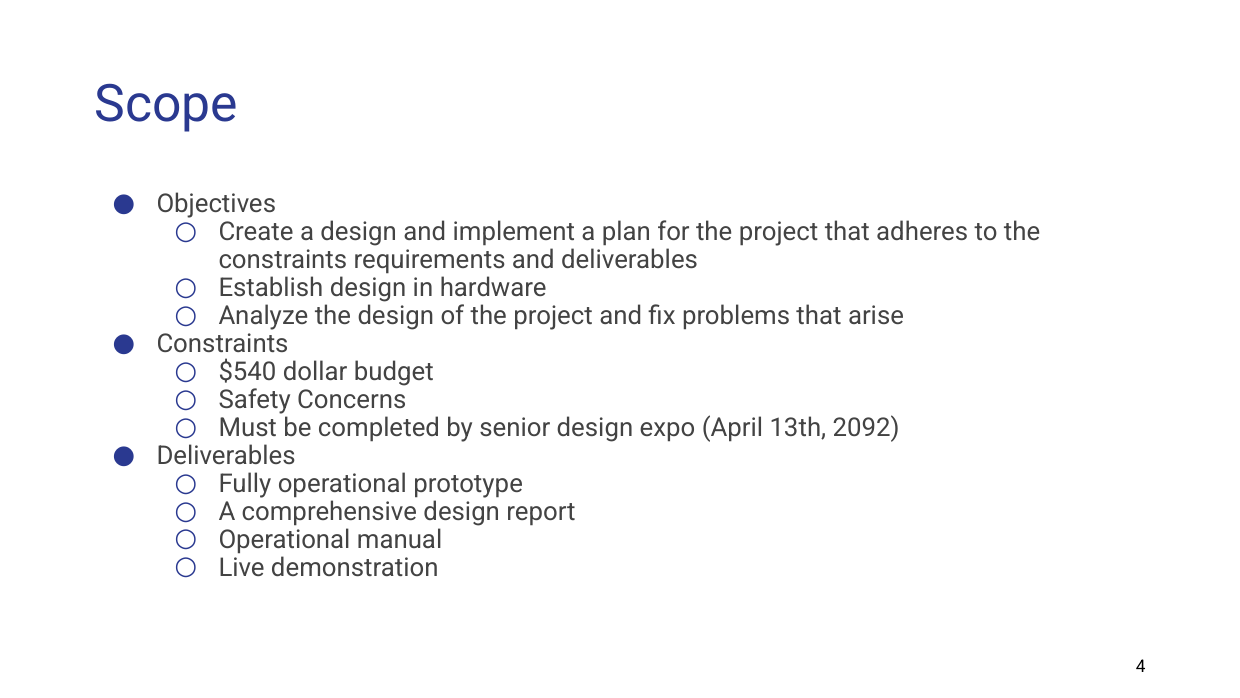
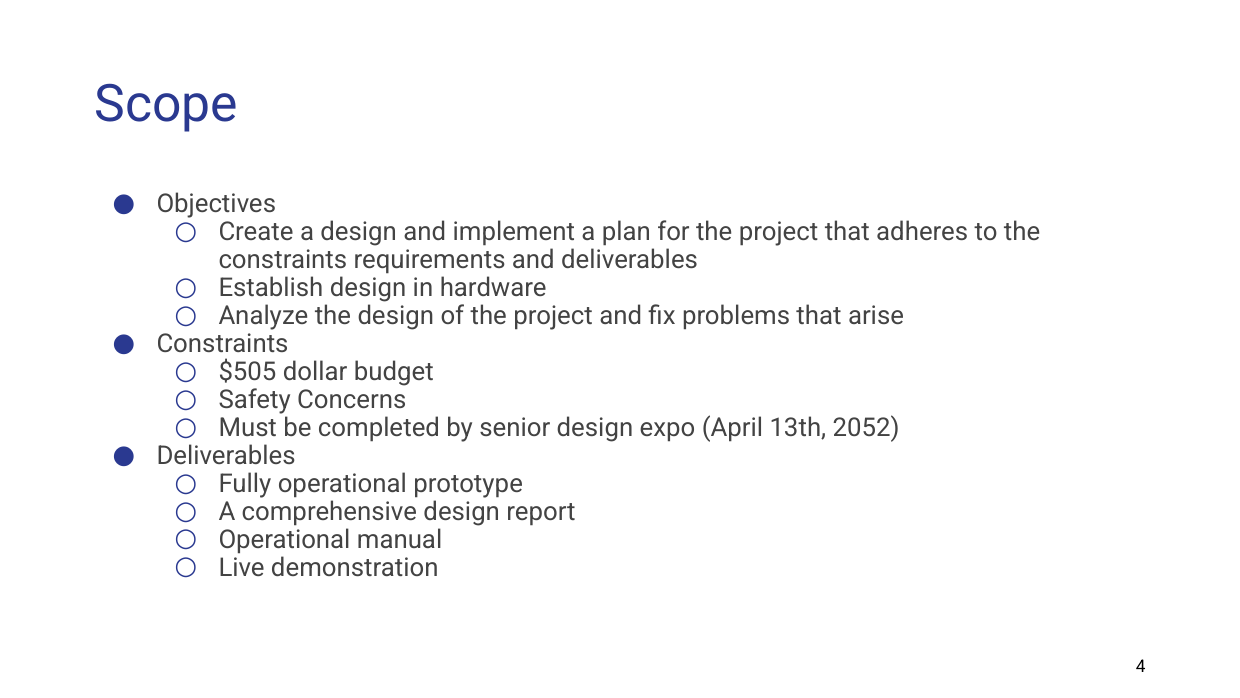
$540: $540 -> $505
2092: 2092 -> 2052
